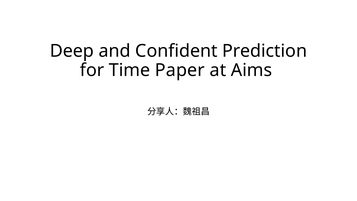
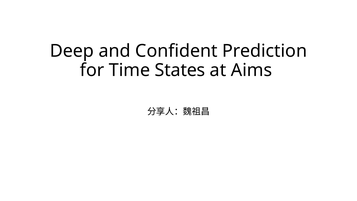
Paper: Paper -> States
